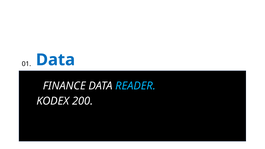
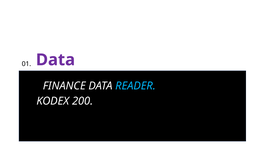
Data at (55, 60) colour: blue -> purple
